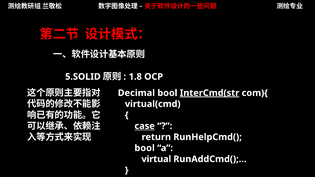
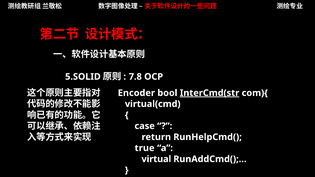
1.8: 1.8 -> 7.8
Decimal: Decimal -> Encoder
case underline: present -> none
bool at (145, 148): bool -> true
